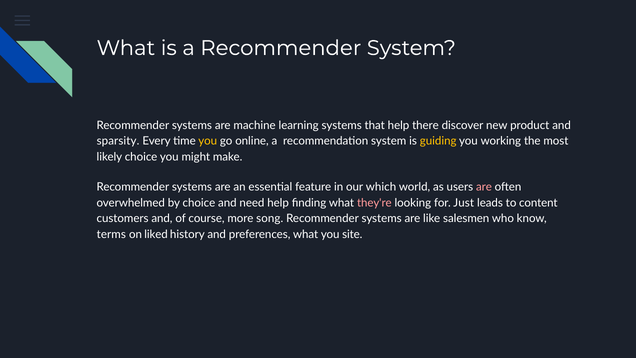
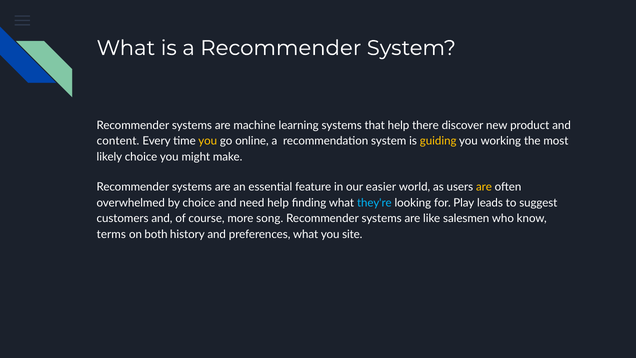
sparsity: sparsity -> content
which: which -> easier
are at (484, 187) colour: pink -> yellow
they're colour: pink -> light blue
Just: Just -> Play
content: content -> suggest
liked: liked -> both
